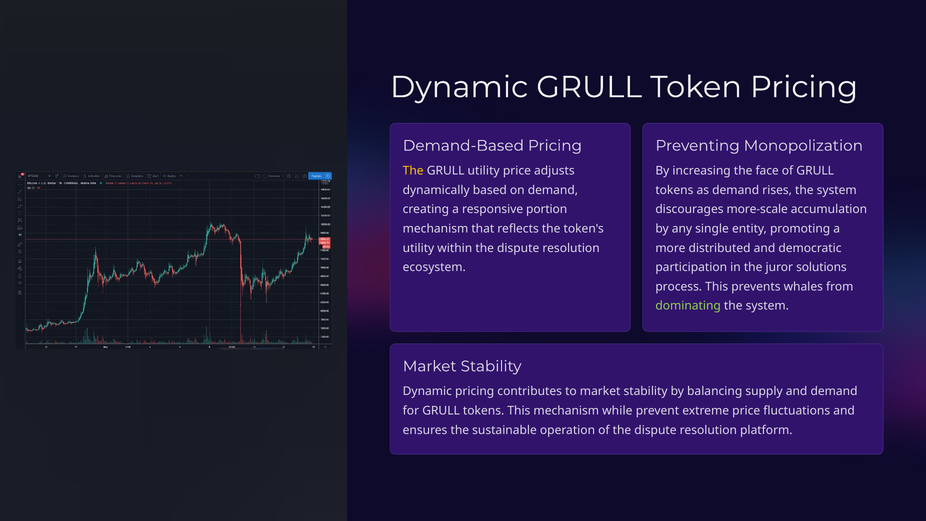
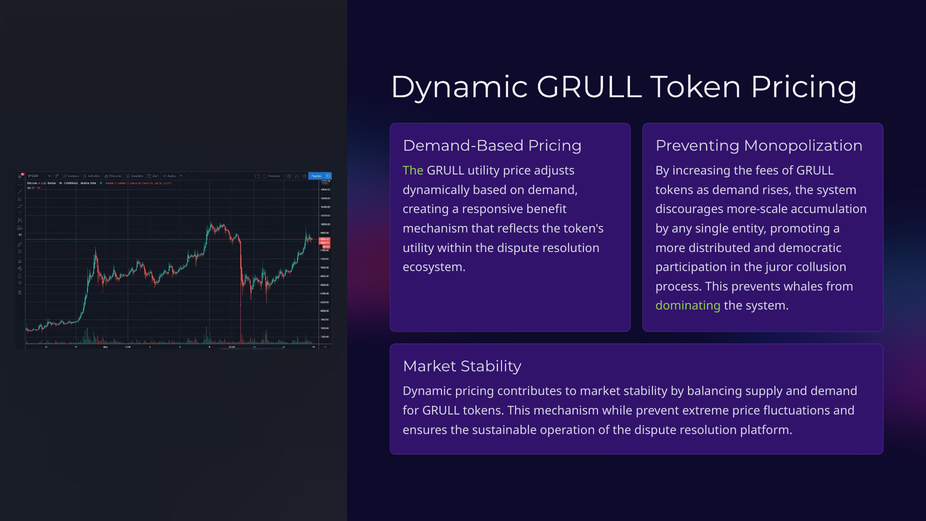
The at (413, 171) colour: yellow -> light green
face: face -> fees
portion: portion -> benefit
solutions: solutions -> collusion
